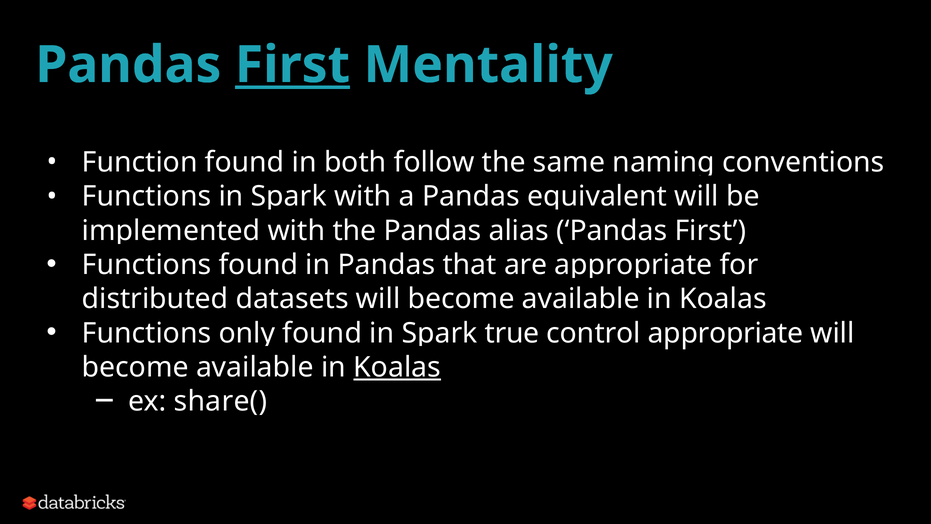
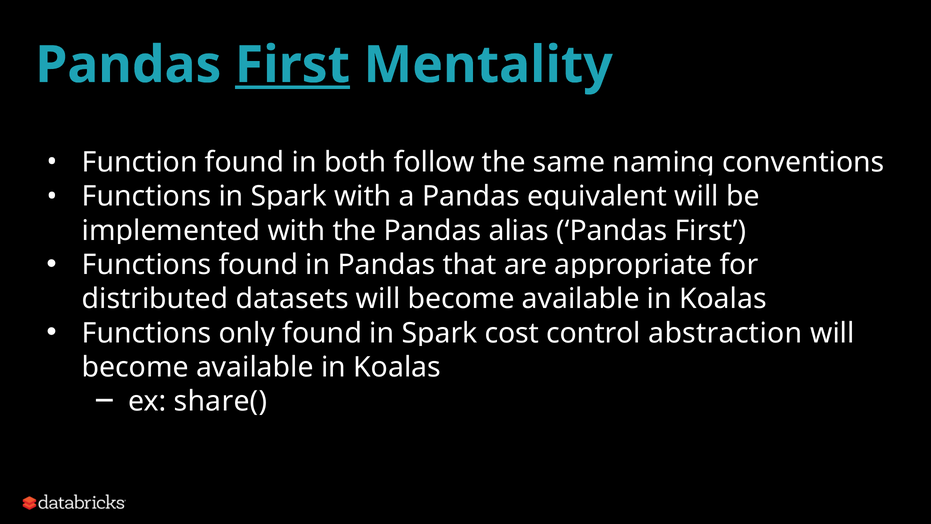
true: true -> cost
control appropriate: appropriate -> abstraction
Koalas at (397, 367) underline: present -> none
